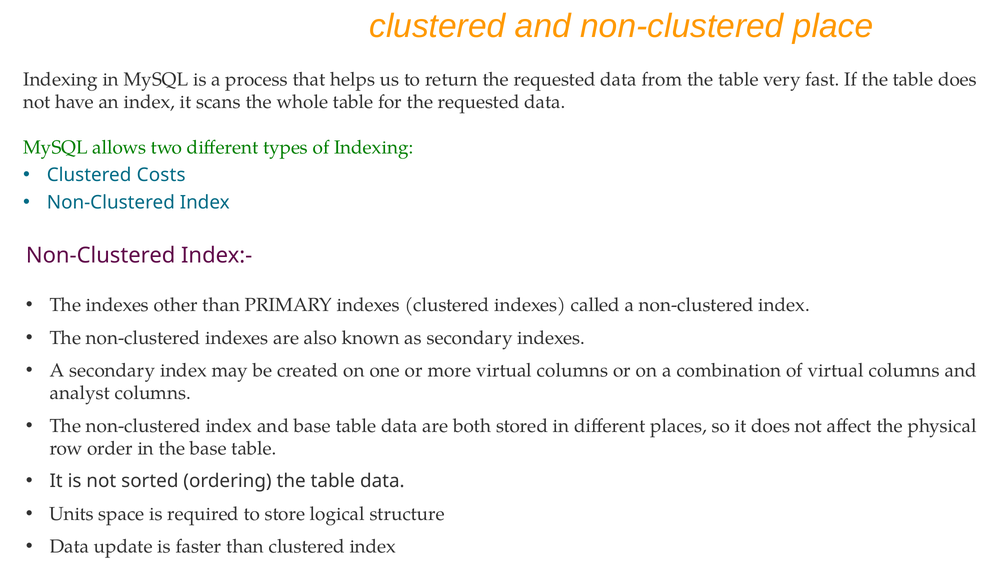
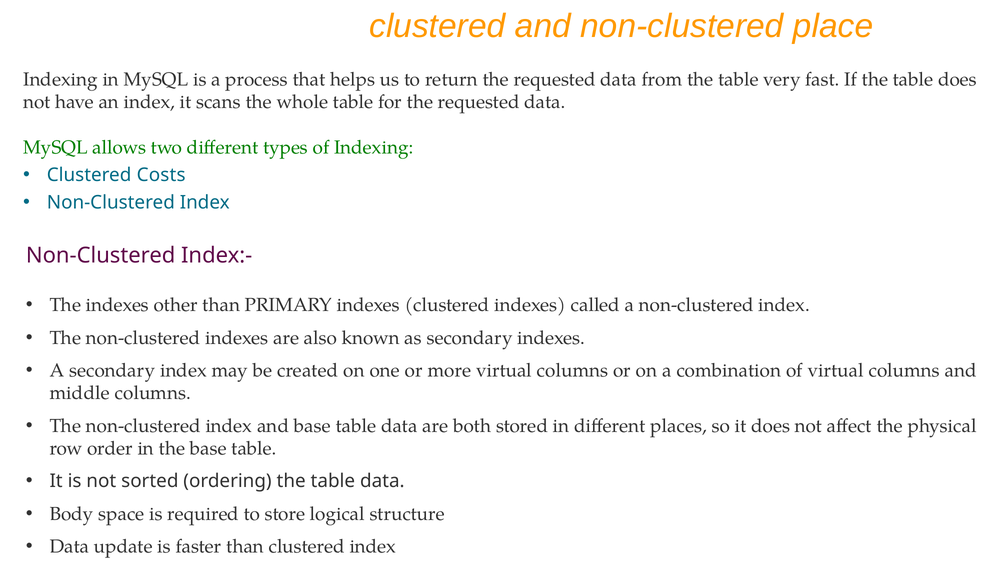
analyst: analyst -> middle
Units: Units -> Body
